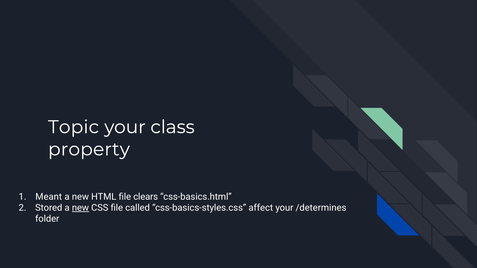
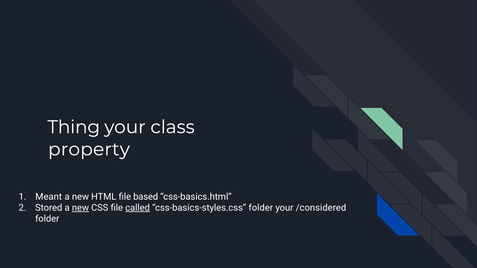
Topic: Topic -> Thing
clears: clears -> based
called underline: none -> present
css-basics-styles.css affect: affect -> folder
/determines: /determines -> /considered
